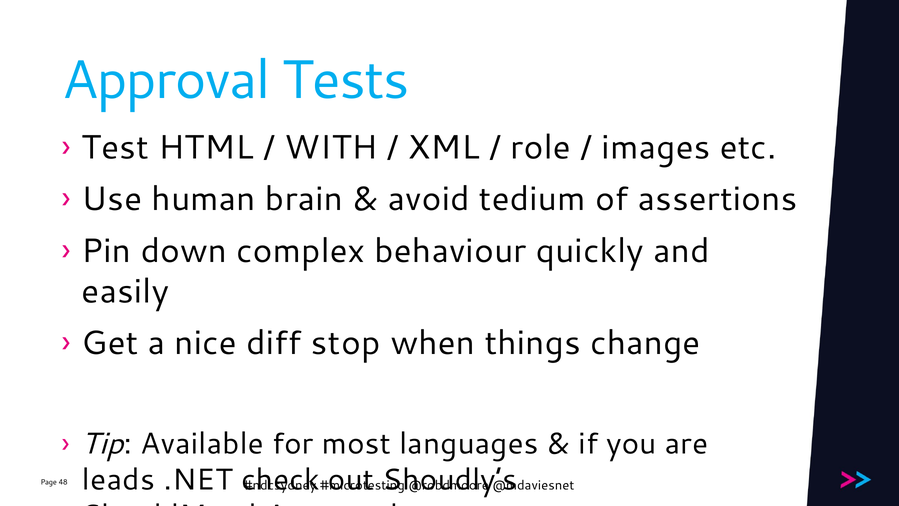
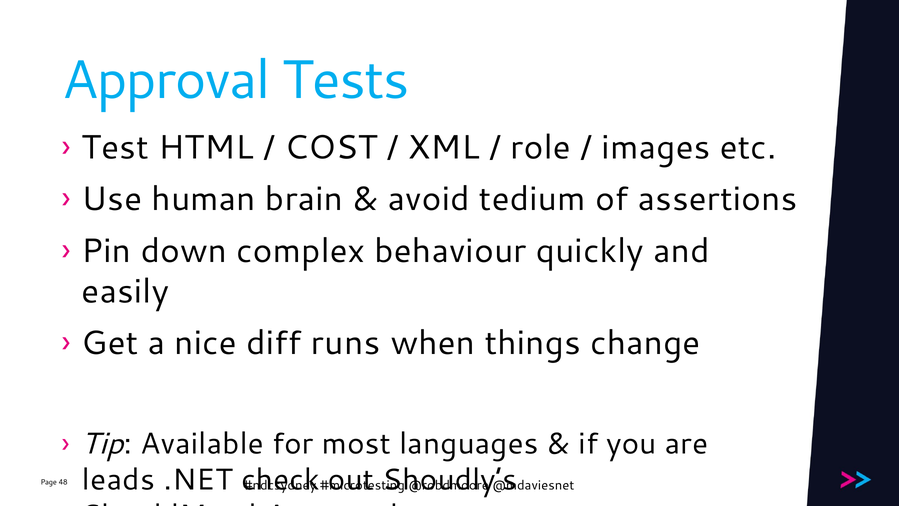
WITH: WITH -> COST
stop: stop -> runs
